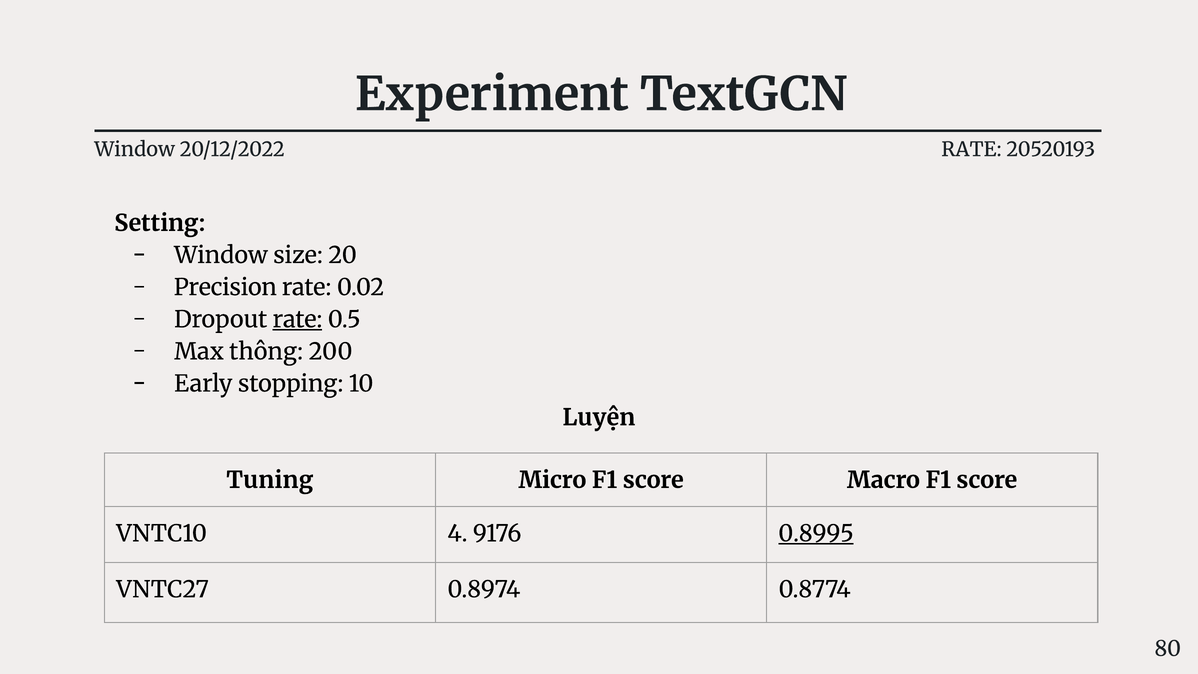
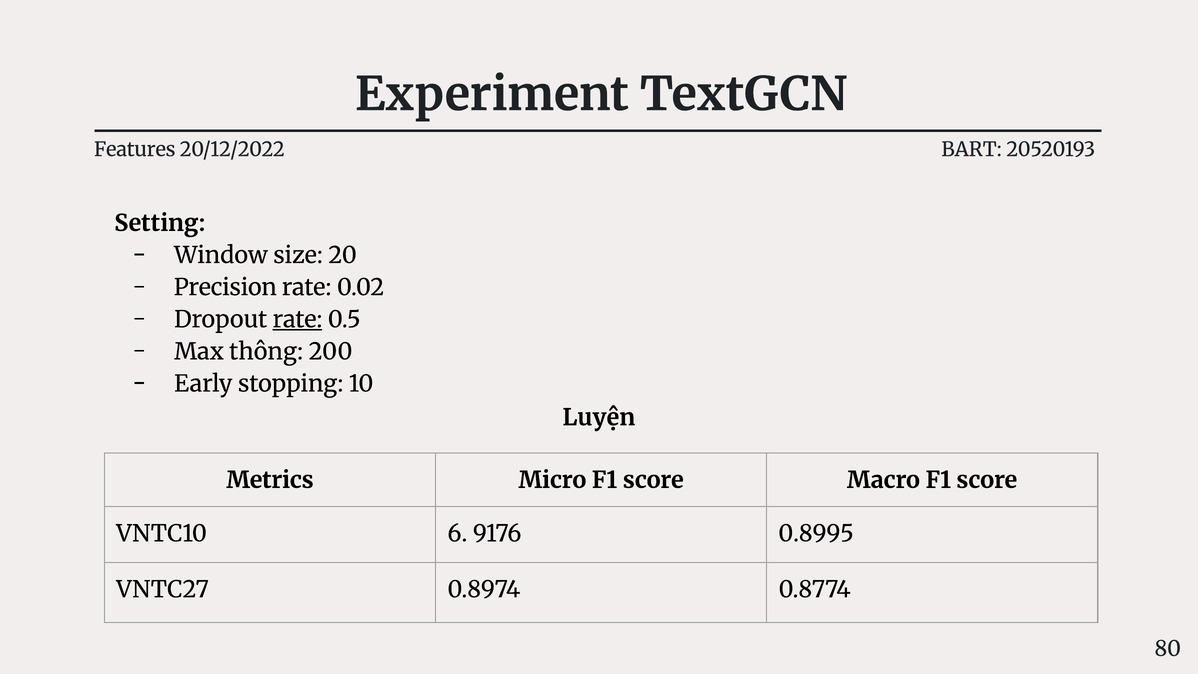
Window at (135, 150): Window -> Features
RATE at (971, 150): RATE -> BART
Tuning: Tuning -> Metrics
4: 4 -> 6
0.8995 underline: present -> none
